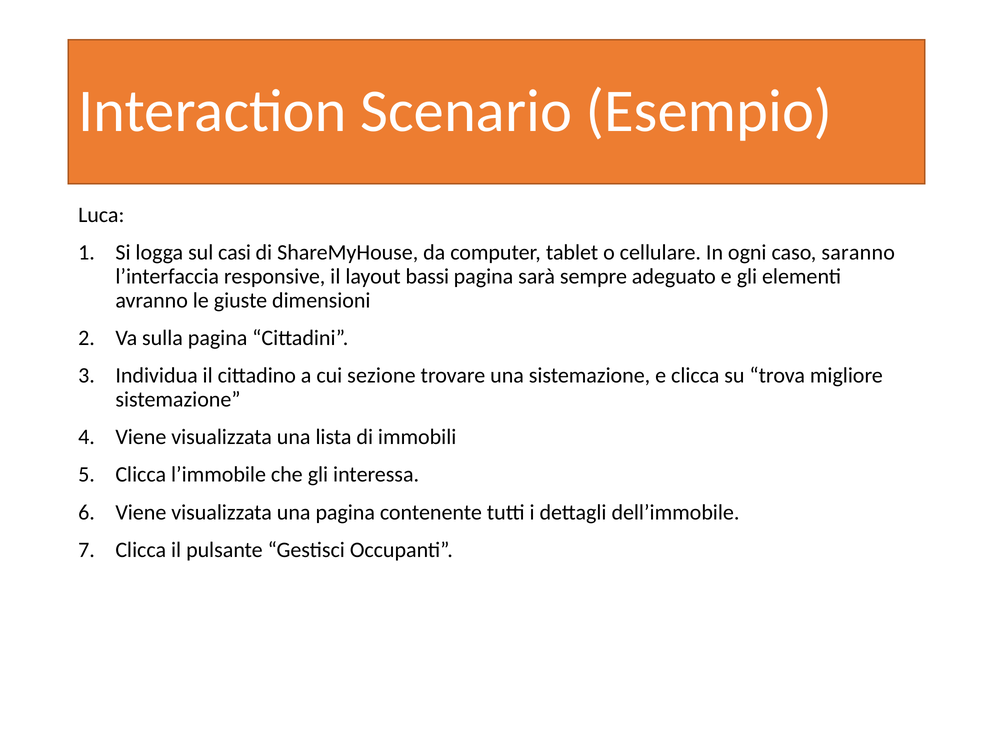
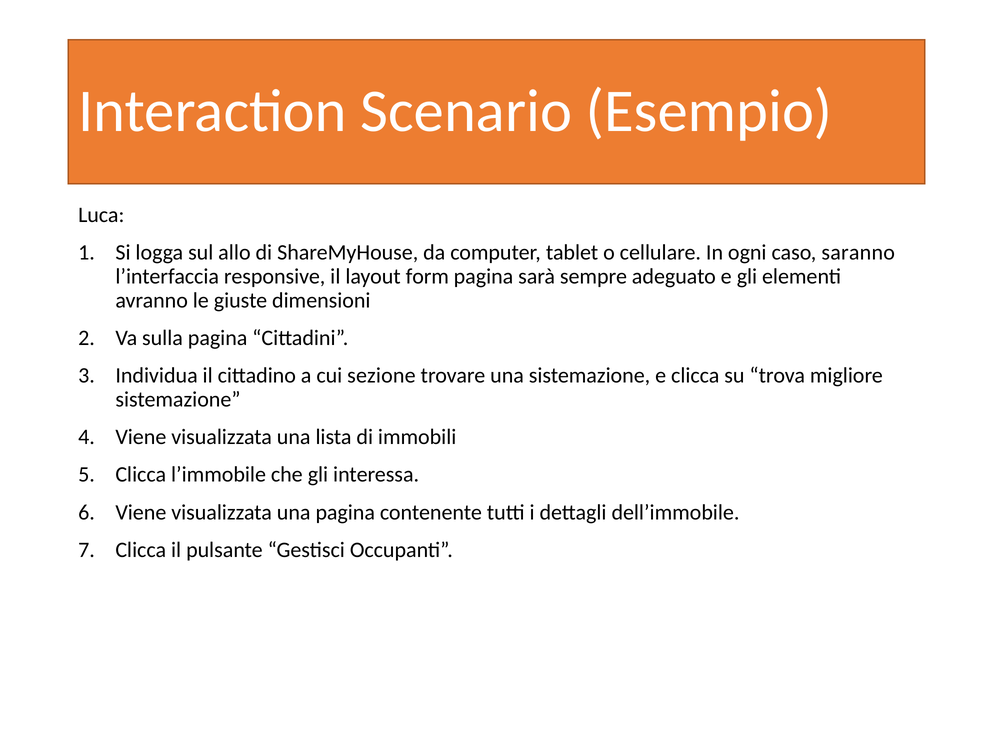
casi: casi -> allo
bassi: bassi -> form
